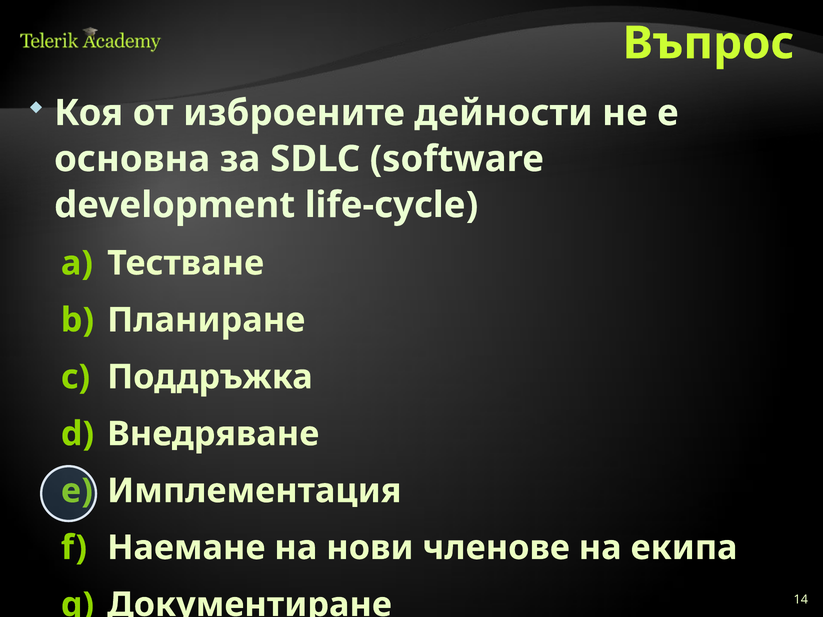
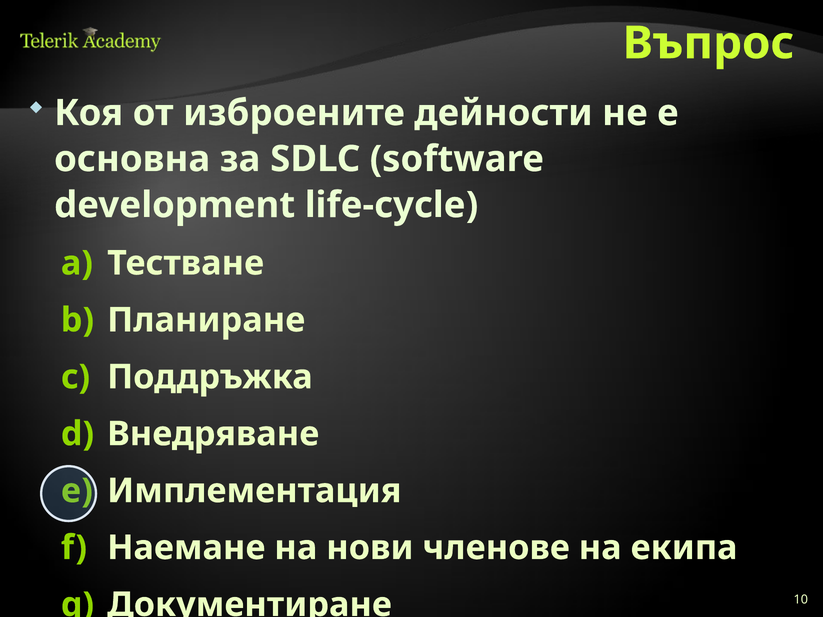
14: 14 -> 10
